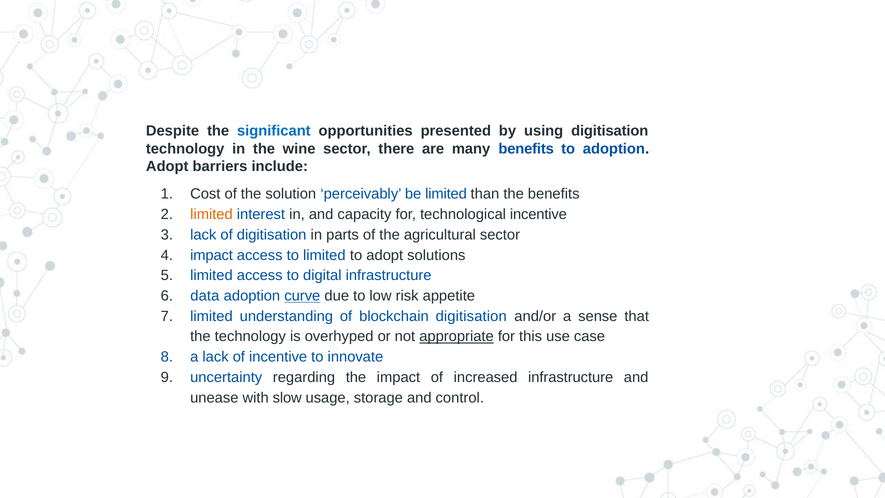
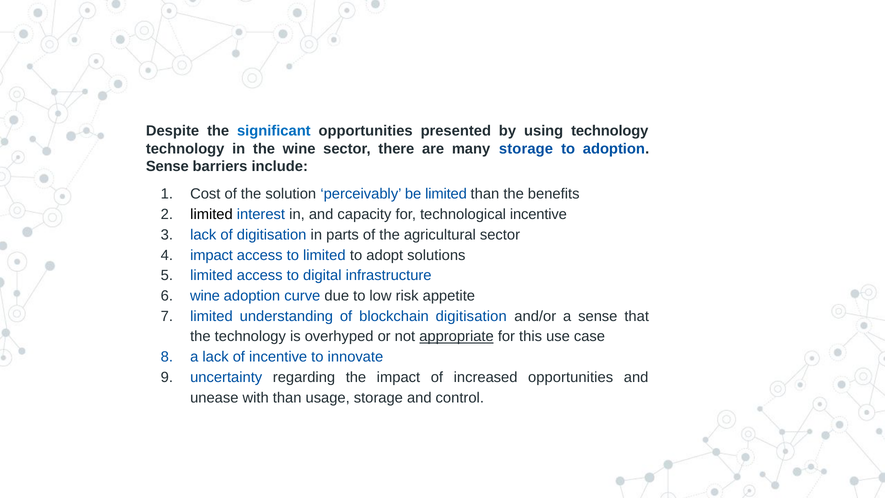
using digitisation: digitisation -> technology
many benefits: benefits -> storage
Adopt at (167, 166): Adopt -> Sense
limited at (211, 214) colour: orange -> black
data at (205, 296): data -> wine
curve underline: present -> none
increased infrastructure: infrastructure -> opportunities
with slow: slow -> than
